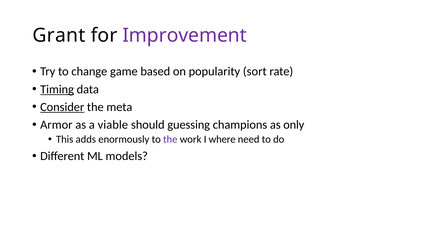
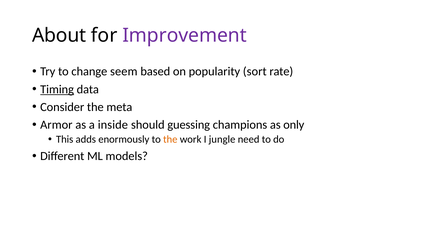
Grant: Grant -> About
game: game -> seem
Consider underline: present -> none
viable: viable -> inside
the at (170, 139) colour: purple -> orange
where: where -> jungle
